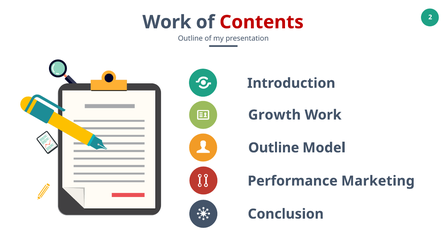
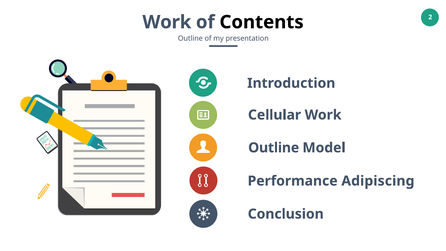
Contents colour: red -> black
Growth: Growth -> Cellular
Marketing: Marketing -> Adipiscing
